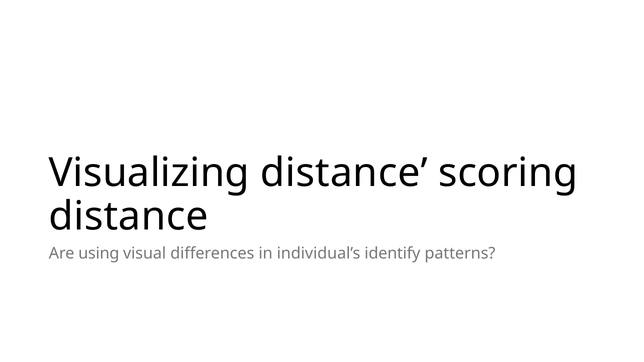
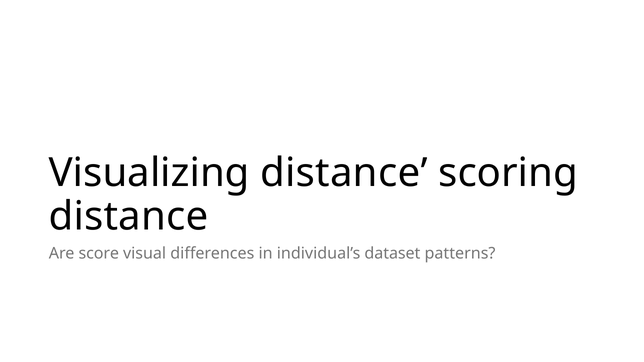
using: using -> score
identify: identify -> dataset
